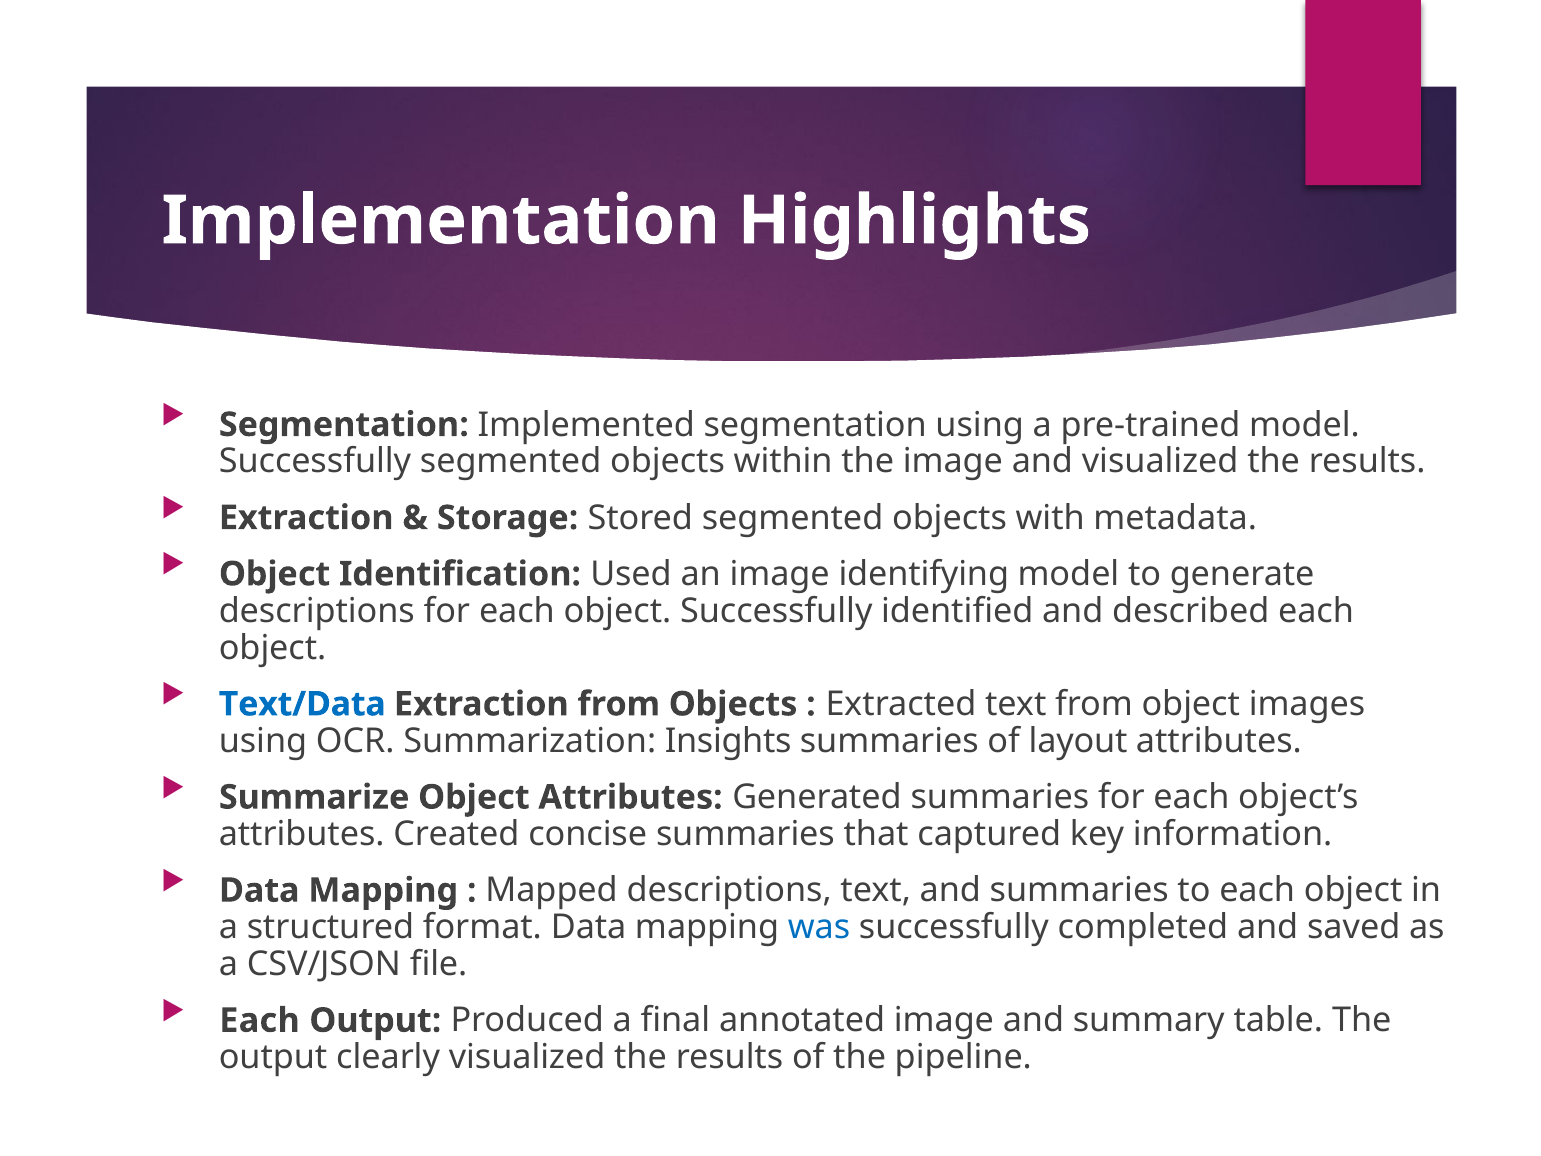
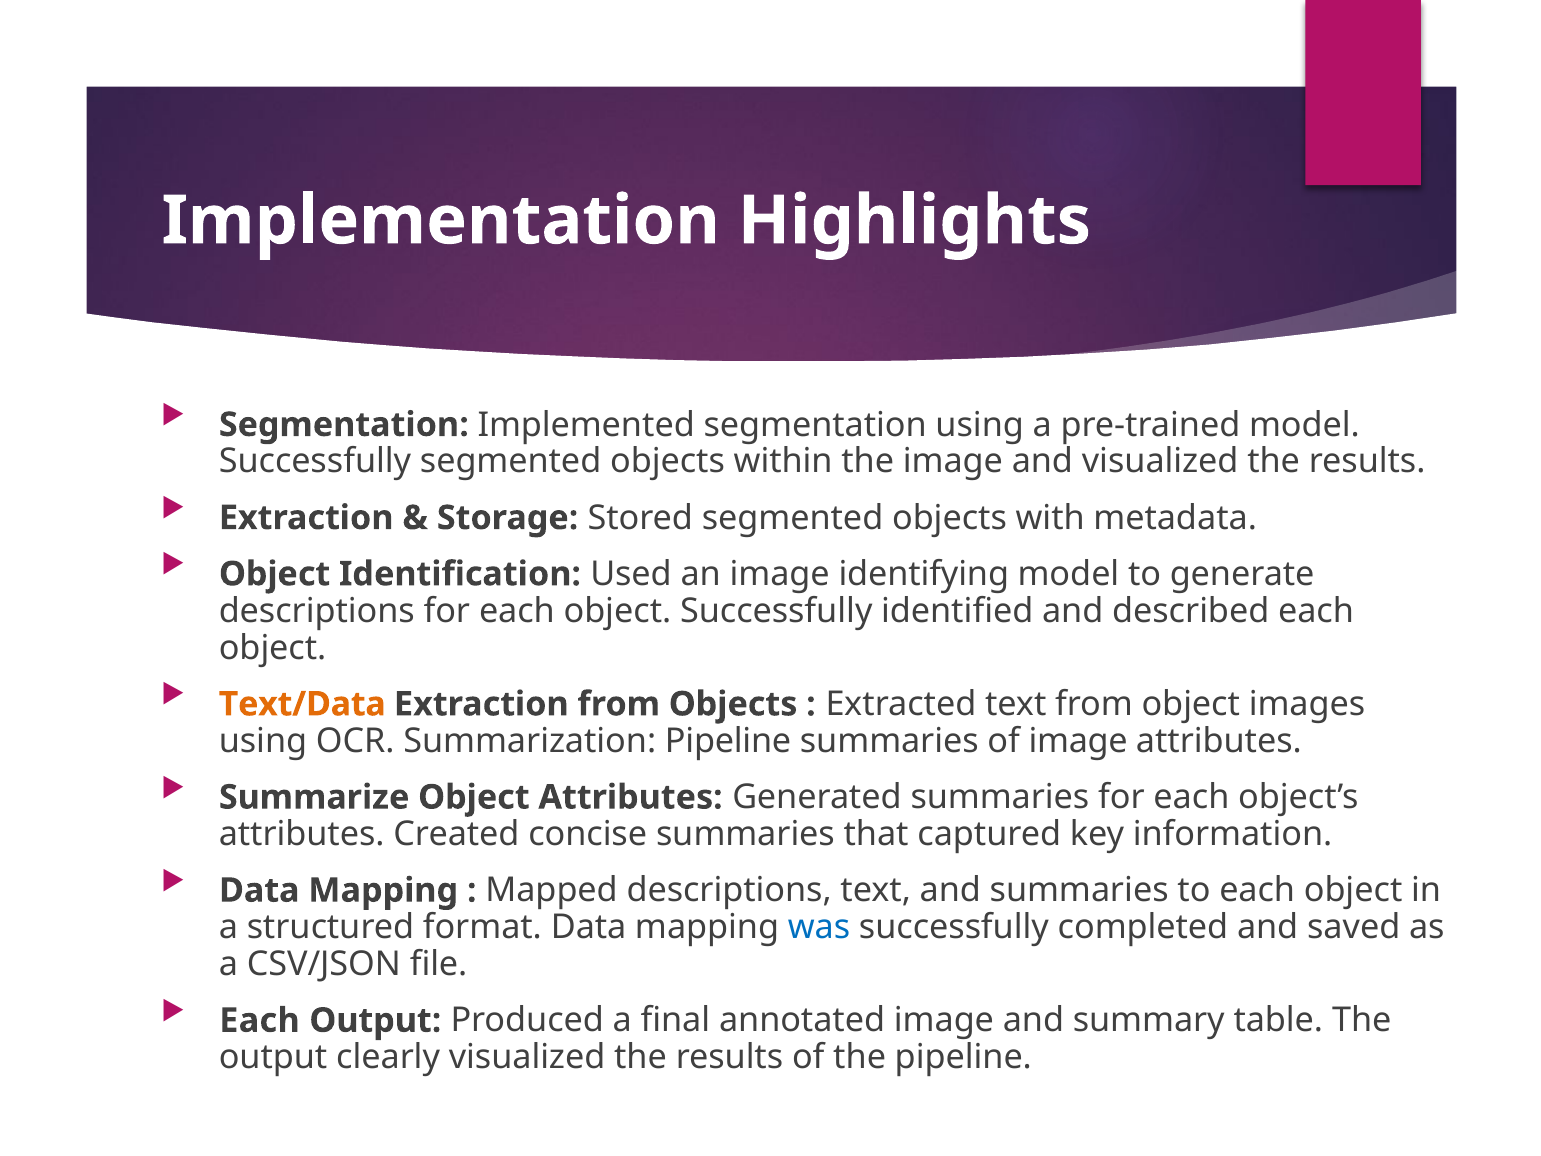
Text/Data colour: blue -> orange
Summarization Insights: Insights -> Pipeline
of layout: layout -> image
